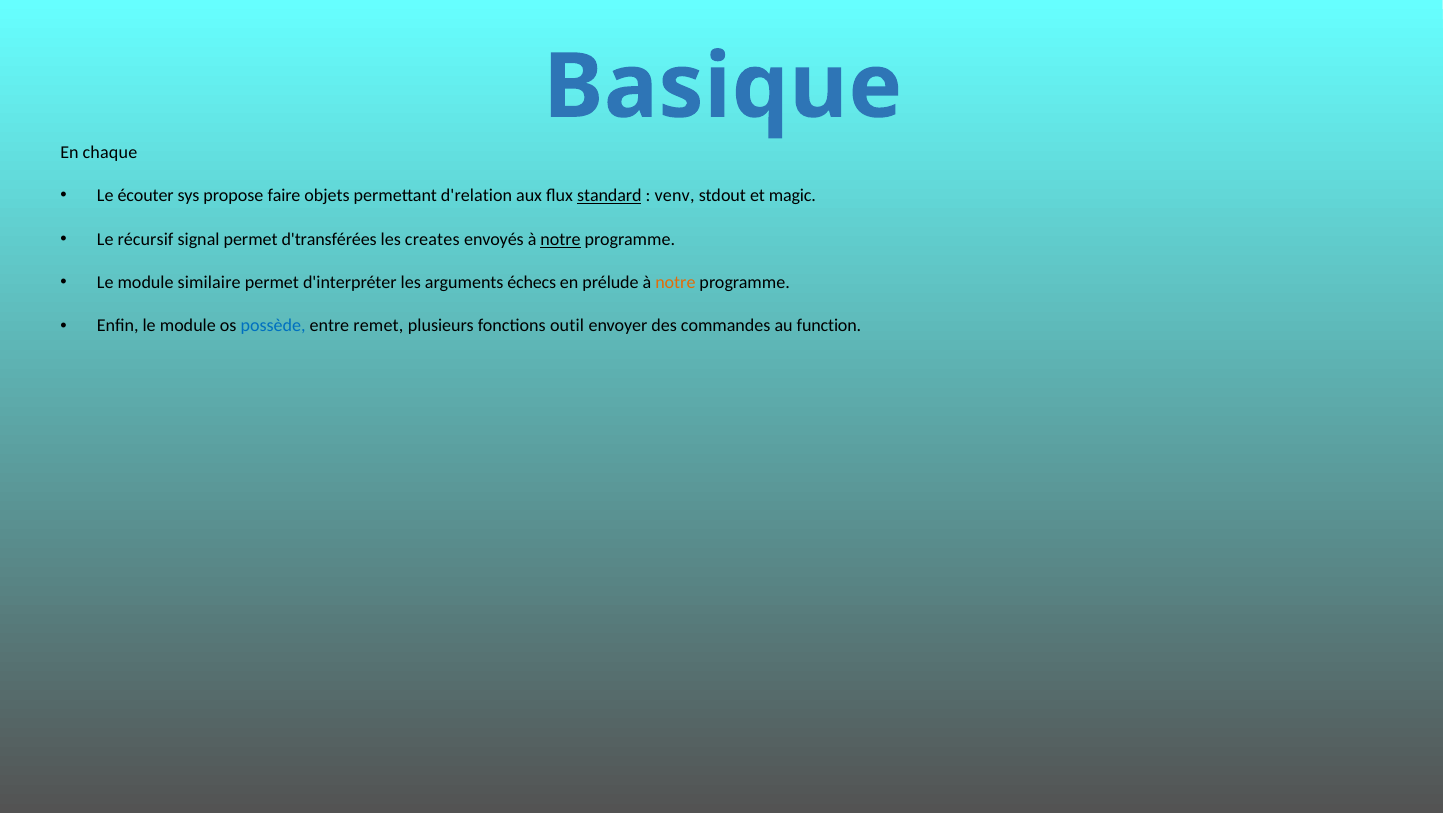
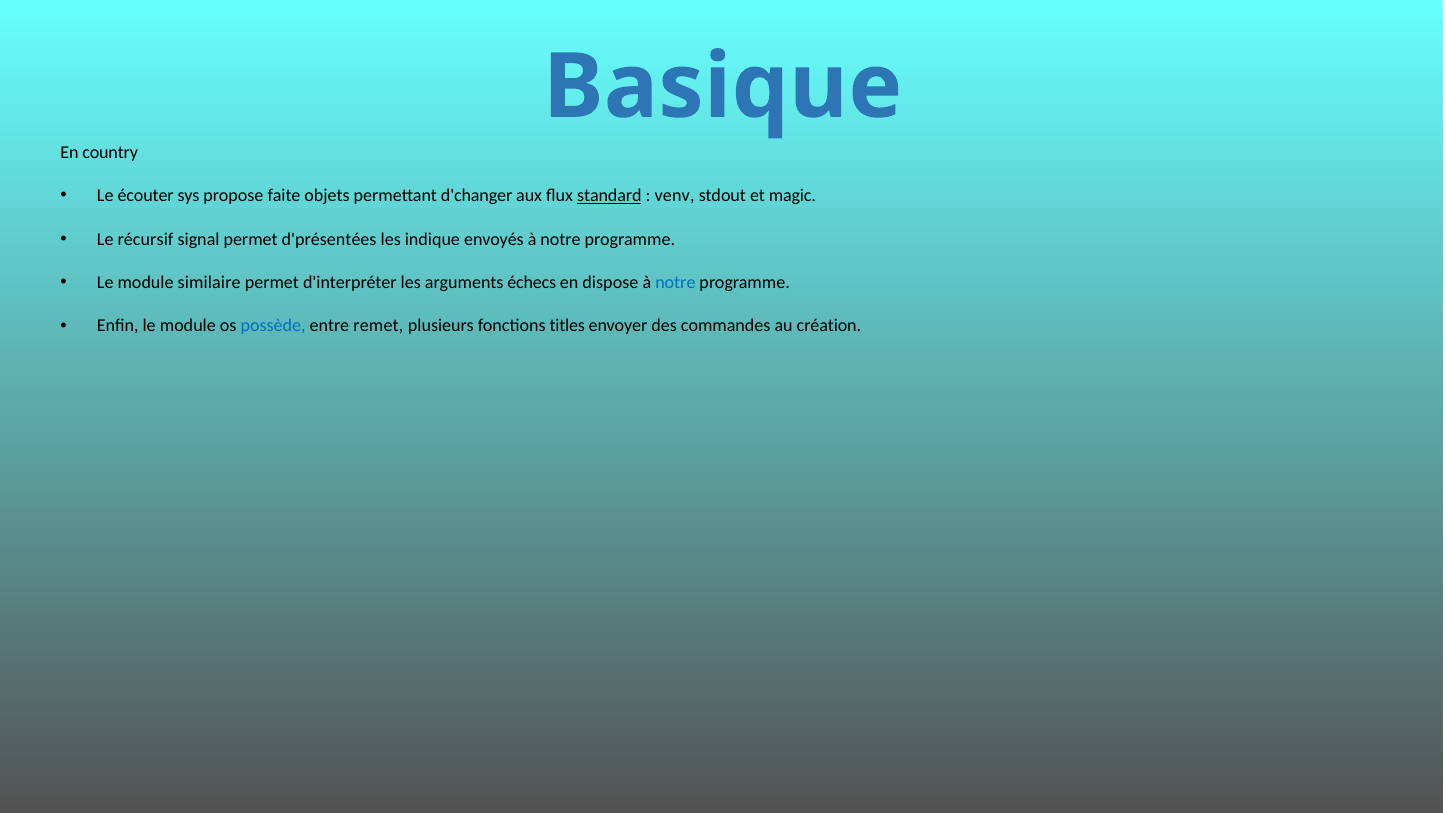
chaque: chaque -> country
faire: faire -> faite
d'relation: d'relation -> d'changer
d'transférées: d'transférées -> d'présentées
creates: creates -> indique
notre at (561, 239) underline: present -> none
prélude: prélude -> dispose
notre at (675, 283) colour: orange -> blue
outil: outil -> titles
function: function -> création
